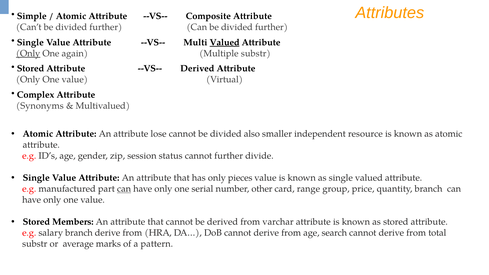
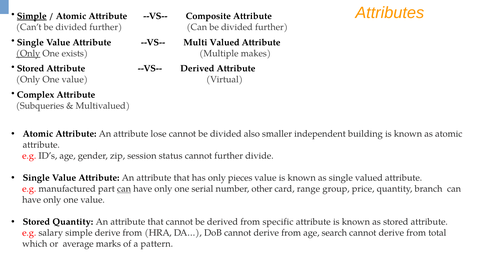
Simple at (32, 16) underline: none -> present
Valued at (225, 42) underline: present -> none
again: again -> exists
Multiple substr: substr -> makes
Synonyms: Synonyms -> Subqueries
resource: resource -> building
Stored Members: Members -> Quantity
varchar: varchar -> specific
salary branch: branch -> simple
substr at (35, 244): substr -> which
